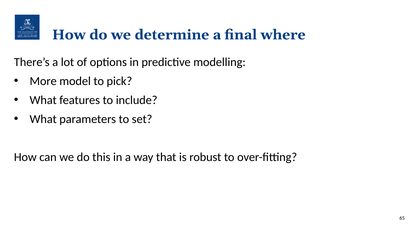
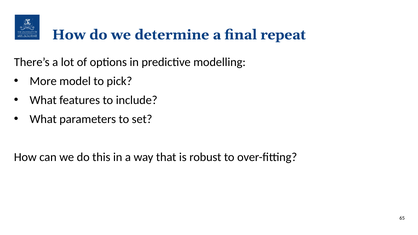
where: where -> repeat
